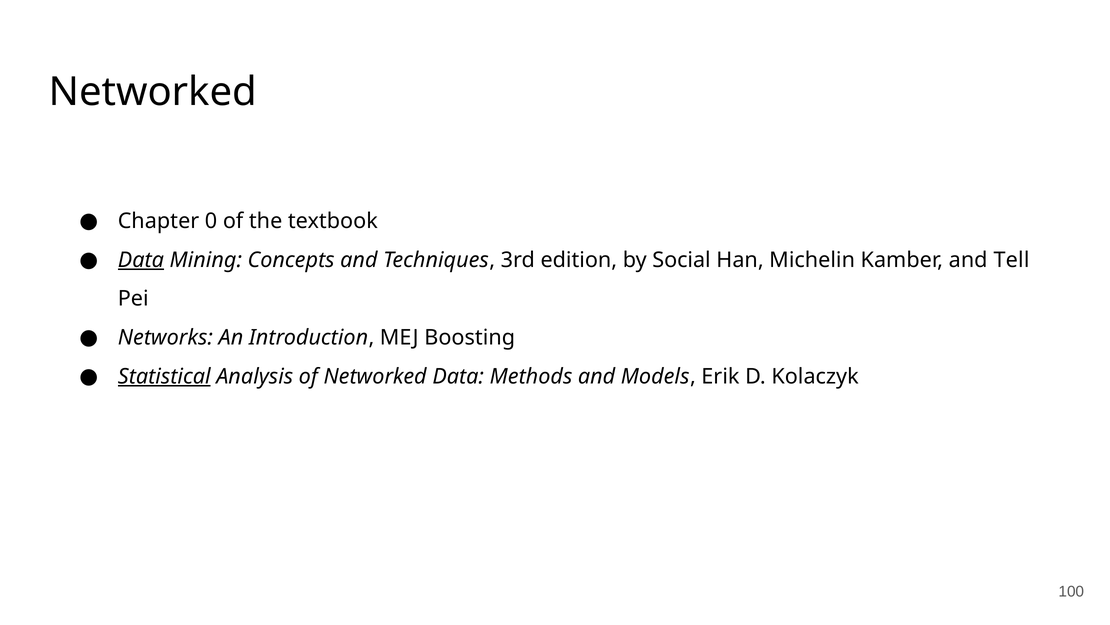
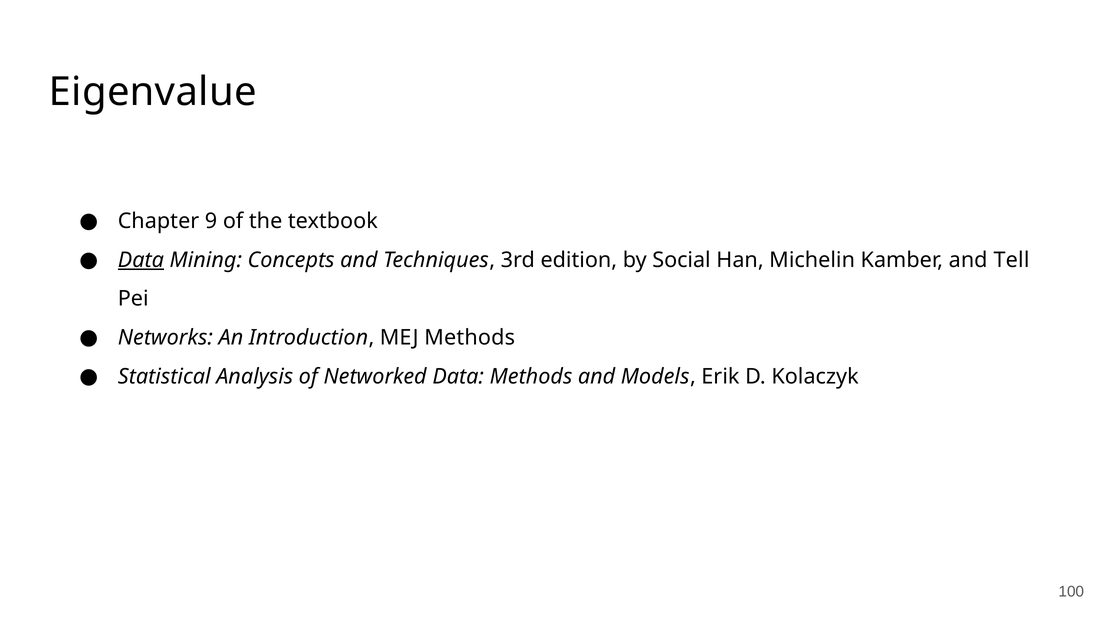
Networked at (153, 92): Networked -> Eigenvalue
0: 0 -> 9
MEJ Boosting: Boosting -> Methods
Statistical underline: present -> none
